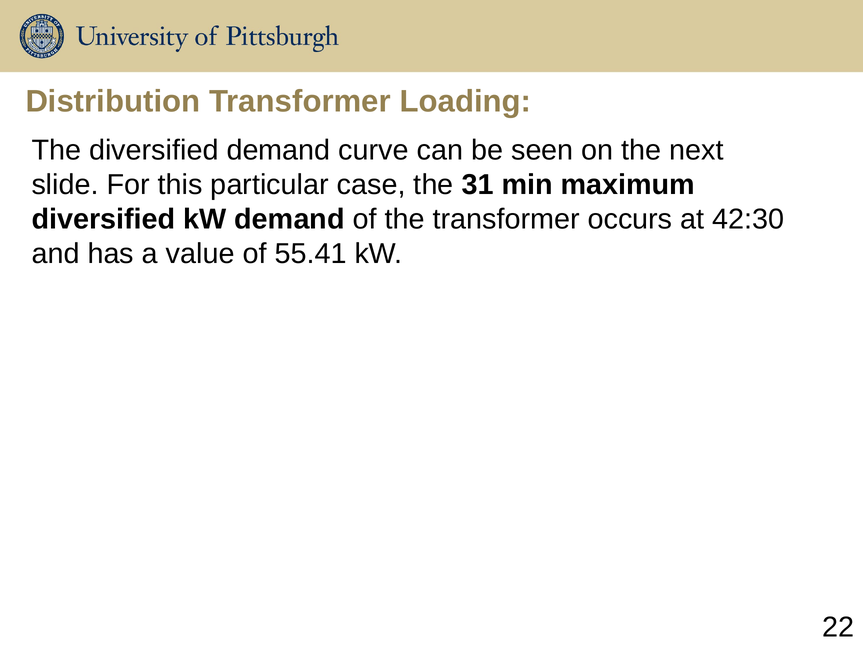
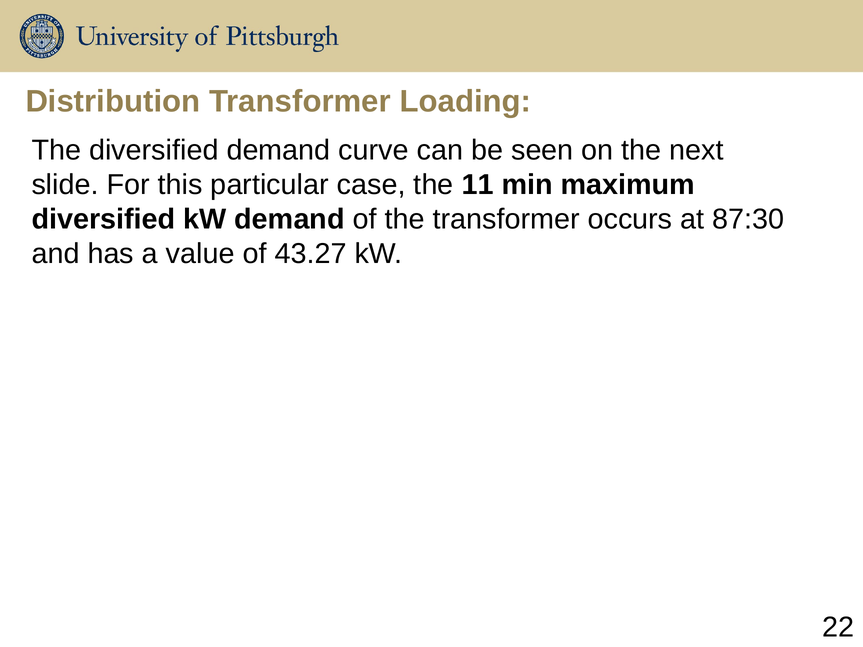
31: 31 -> 11
42:30: 42:30 -> 87:30
55.41: 55.41 -> 43.27
